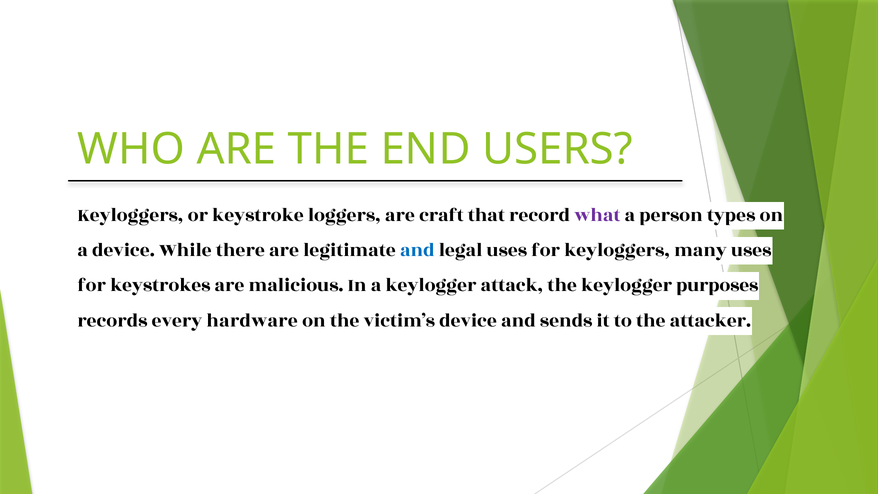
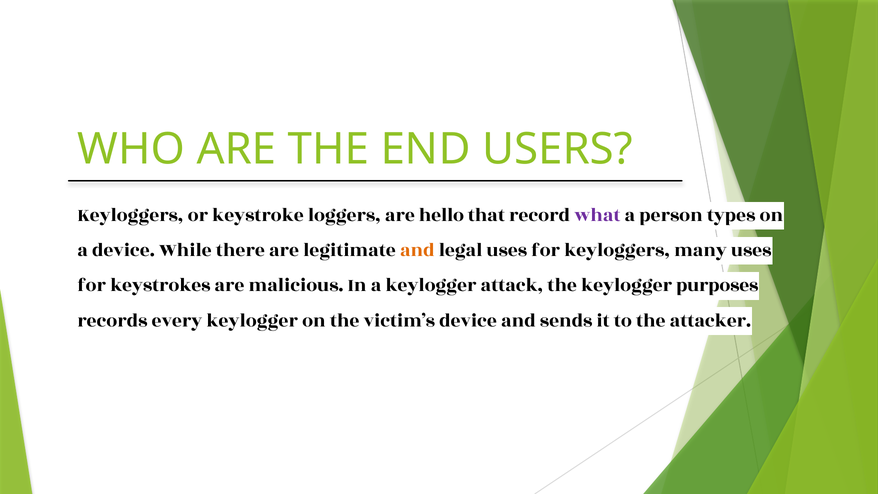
craft: craft -> hello
and at (417, 250) colour: blue -> orange
every hardware: hardware -> keylogger
